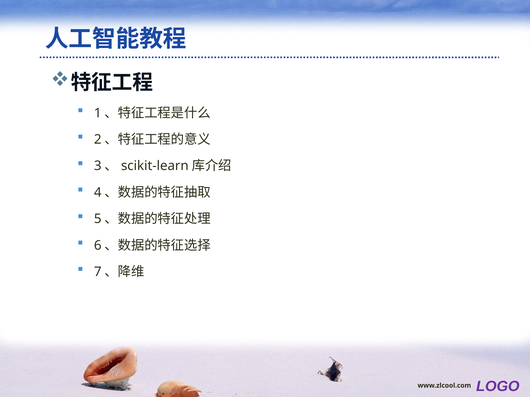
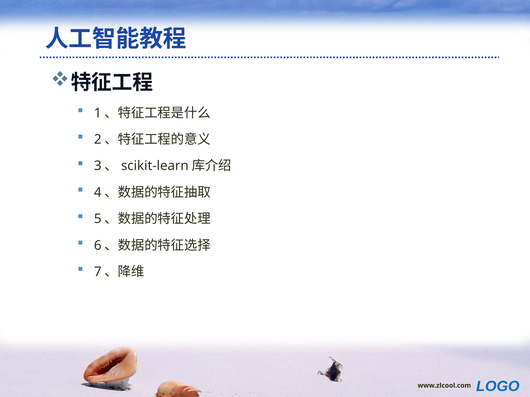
LOGO colour: purple -> blue
